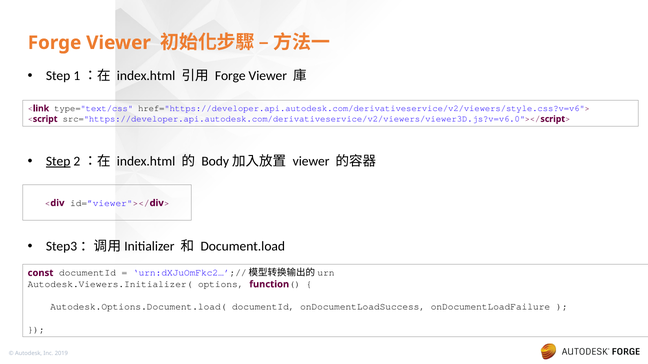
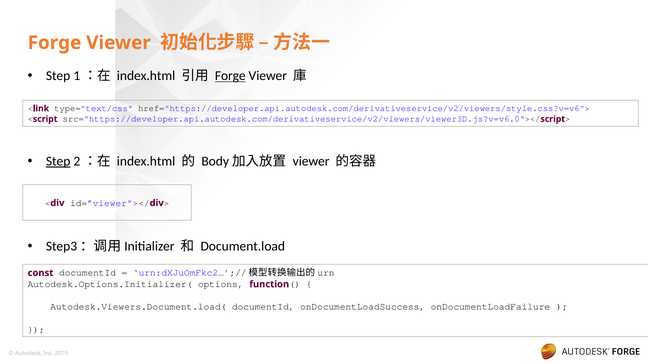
Forge at (230, 76) underline: none -> present
Autodesk.Viewers.Initializer(: Autodesk.Viewers.Initializer( -> Autodesk.Options.Initializer(
Autodesk.Options.Document.load(: Autodesk.Options.Document.load( -> Autodesk.Viewers.Document.load(
